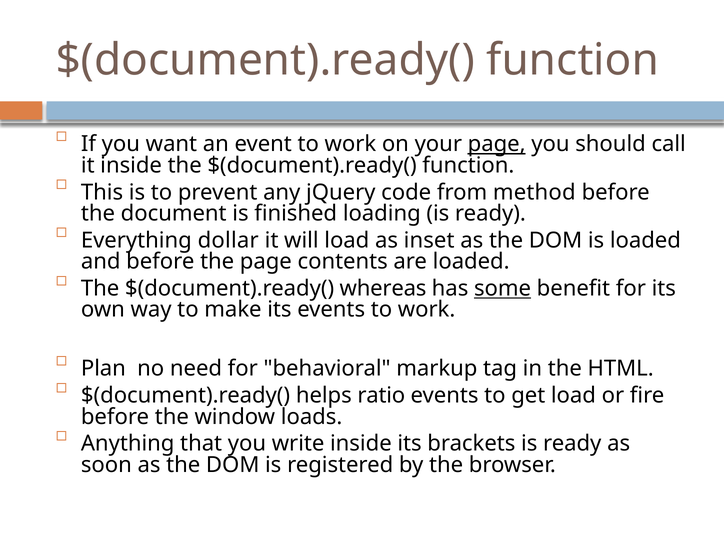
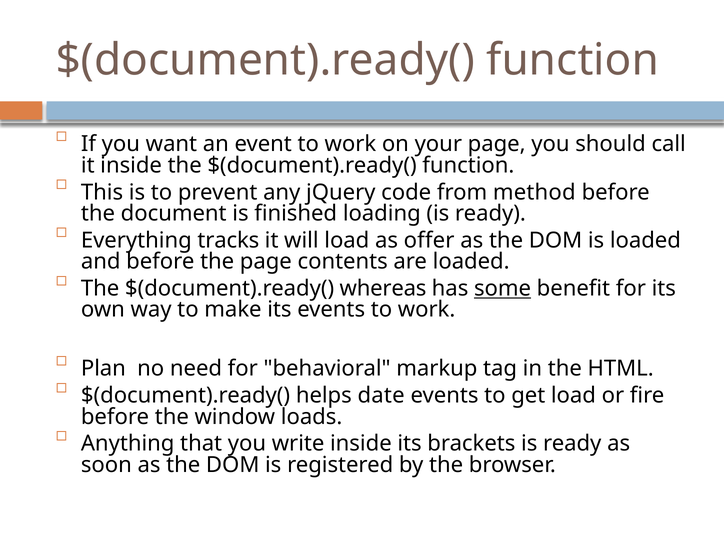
page at (497, 144) underline: present -> none
dollar: dollar -> tracks
inset: inset -> offer
ratio: ratio -> date
